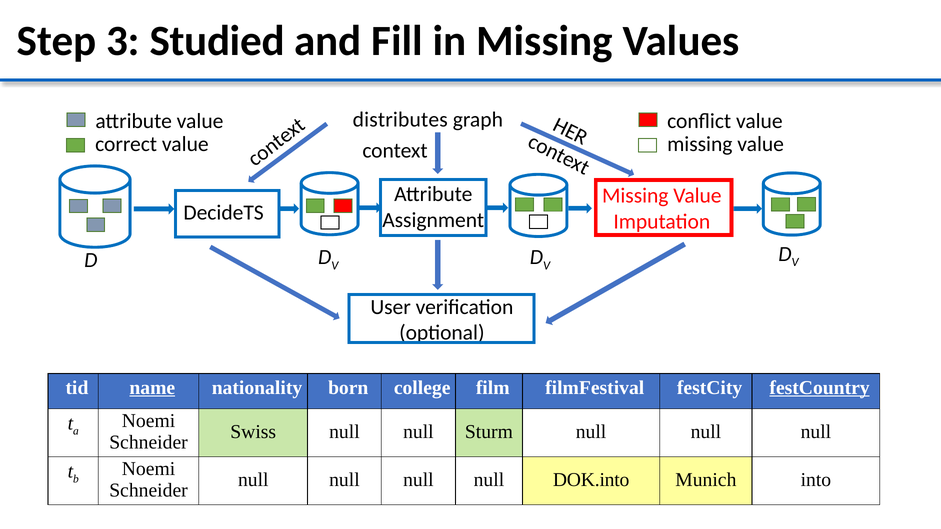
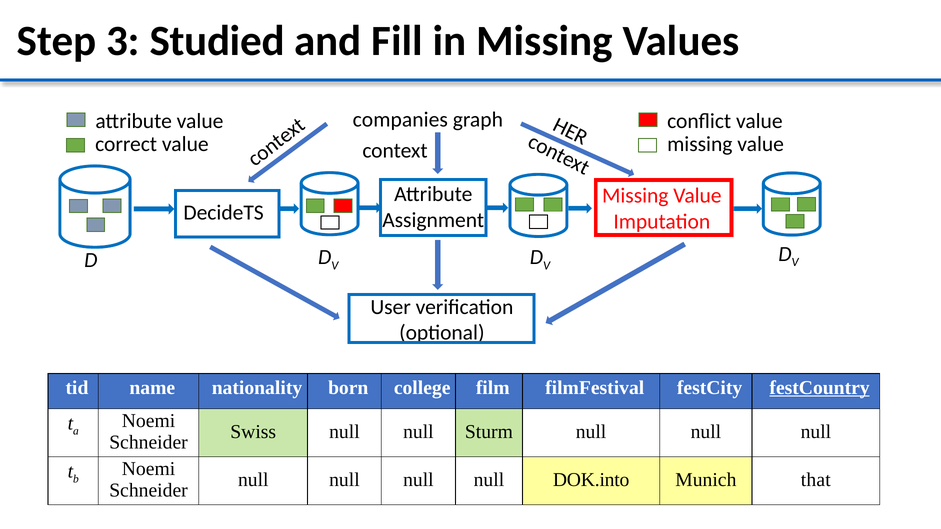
distributes: distributes -> companies
name underline: present -> none
into: into -> that
